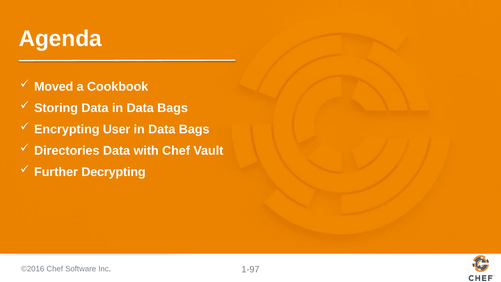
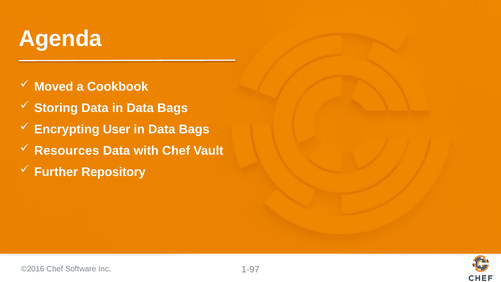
Directories: Directories -> Resources
Decrypting: Decrypting -> Repository
